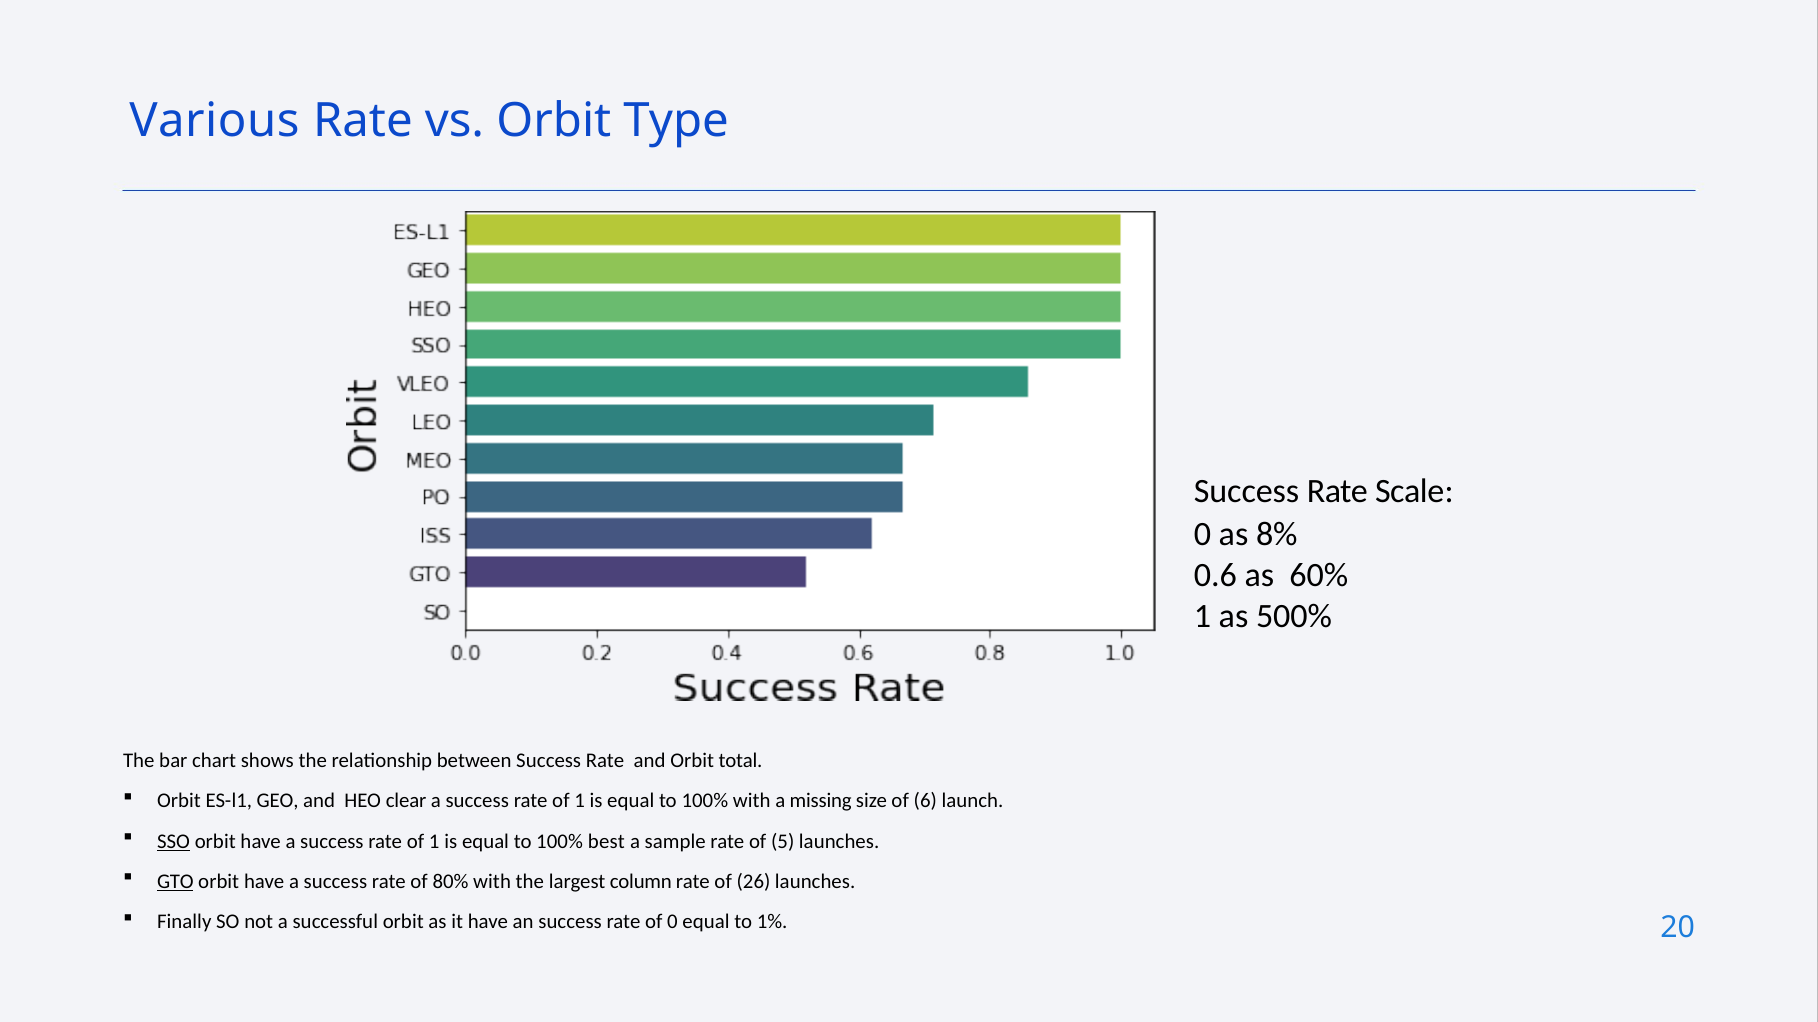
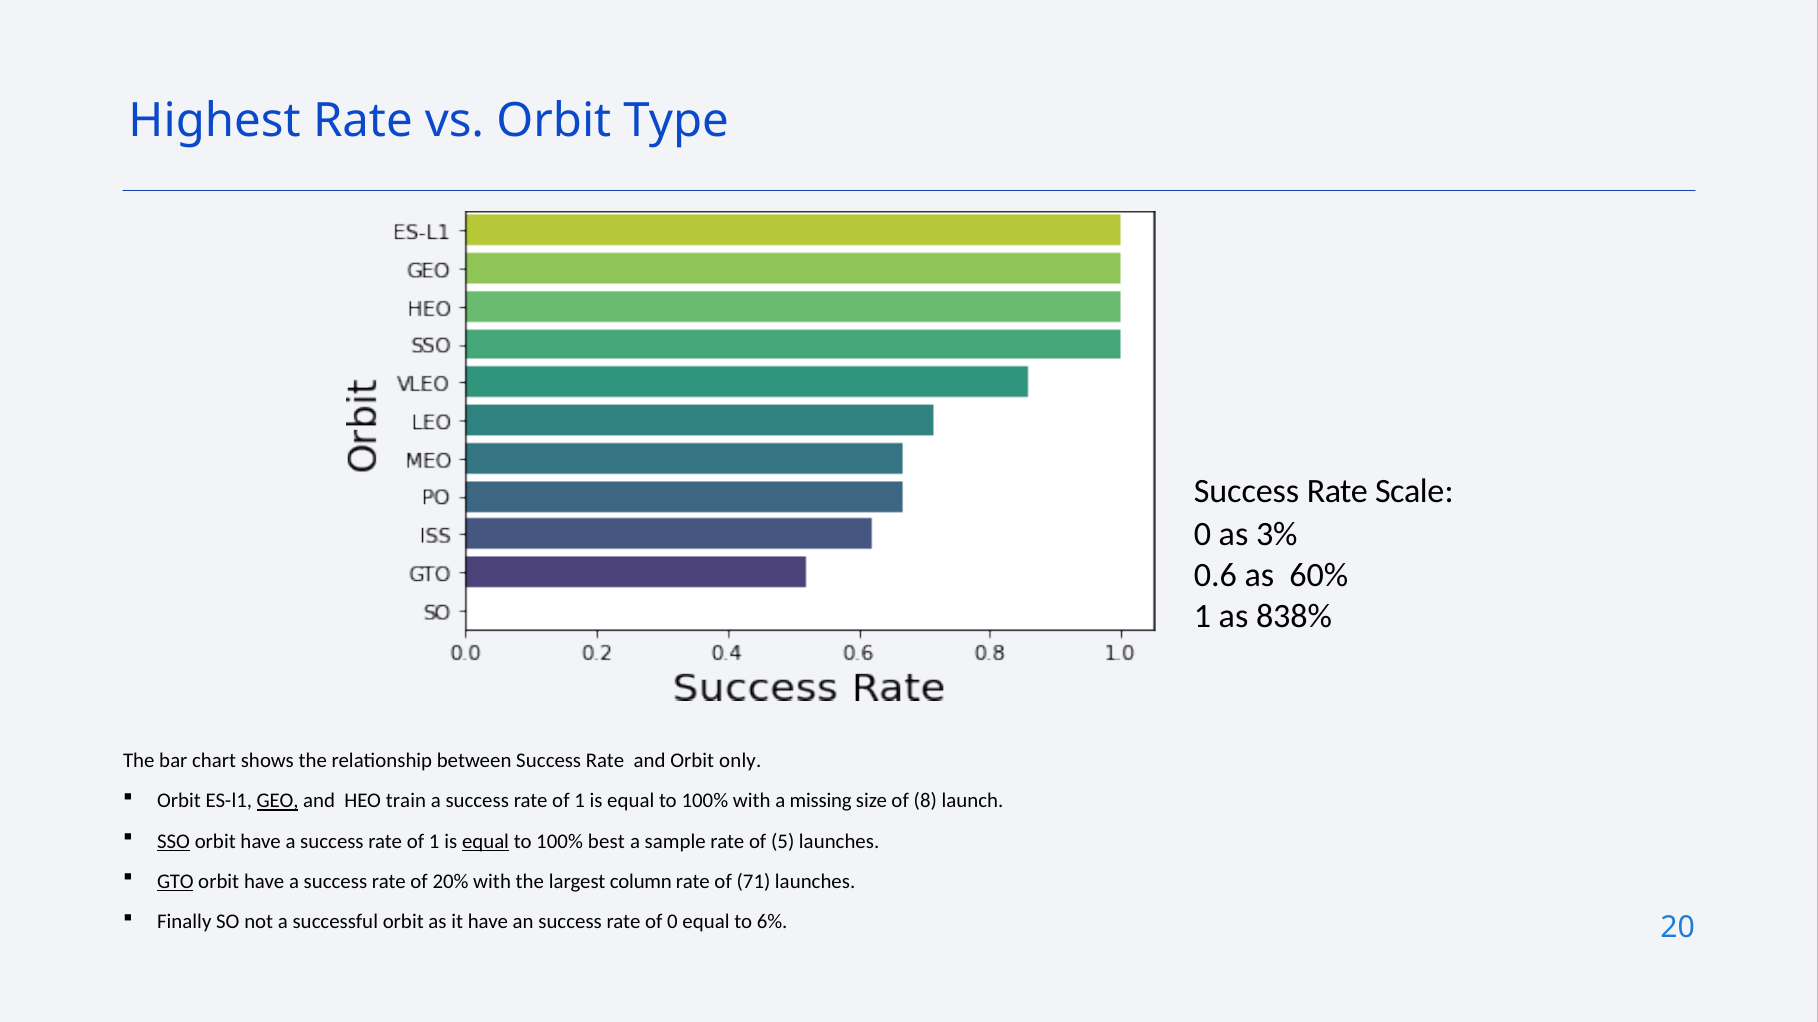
Various: Various -> Highest
8%: 8% -> 3%
500%: 500% -> 838%
total: total -> only
GEO underline: none -> present
clear: clear -> train
6: 6 -> 8
equal at (486, 842) underline: none -> present
80%: 80% -> 20%
26: 26 -> 71
1%: 1% -> 6%
